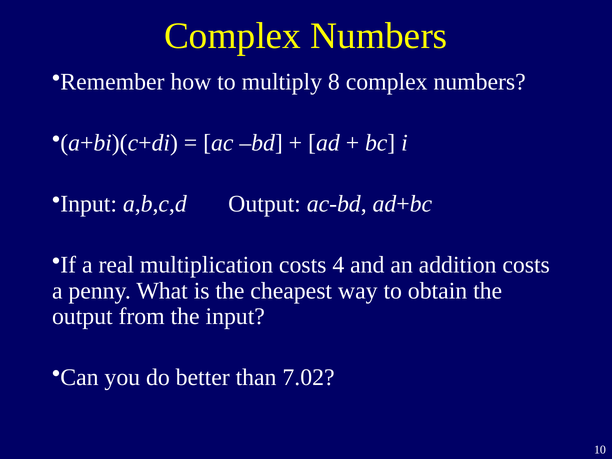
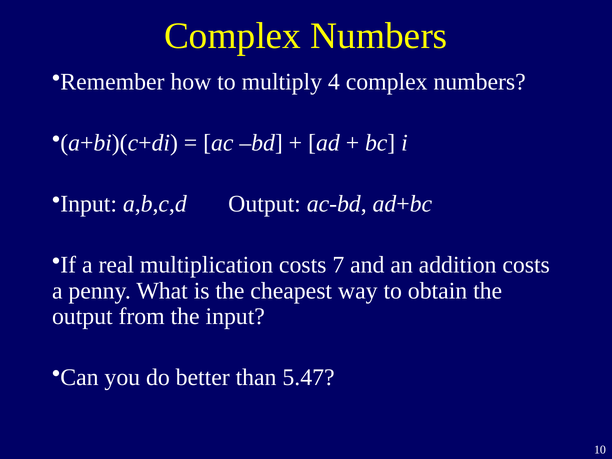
8: 8 -> 4
4: 4 -> 7
7.02: 7.02 -> 5.47
